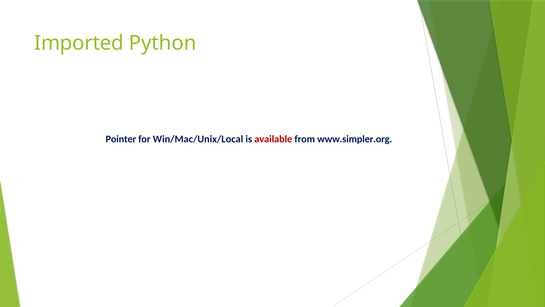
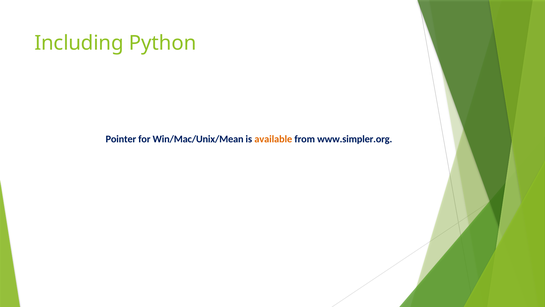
Imported: Imported -> Including
Win/Mac/Unix/Local: Win/Mac/Unix/Local -> Win/Mac/Unix/Mean
available colour: red -> orange
